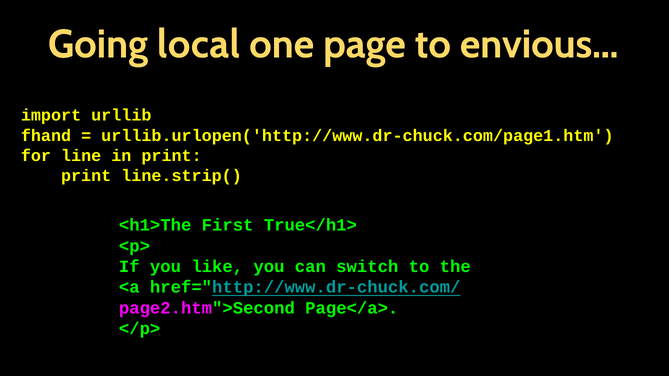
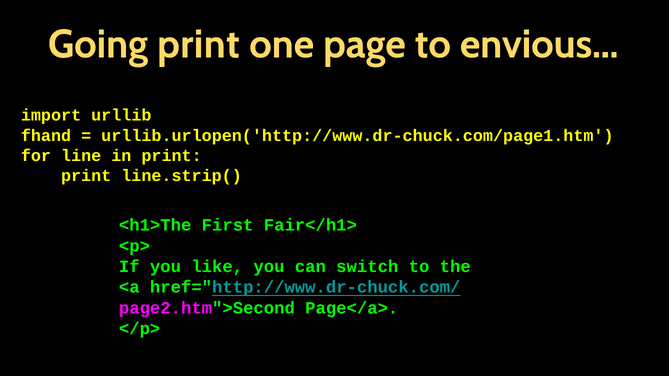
Going local: local -> print
True</h1>: True</h1> -> Fair</h1>
